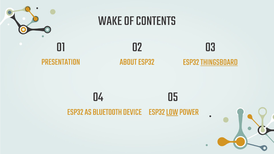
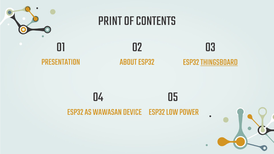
WAKE: WAKE -> PRINT
BLUETOOTH: BLUETOOTH -> WAWASAN
LOW underline: present -> none
